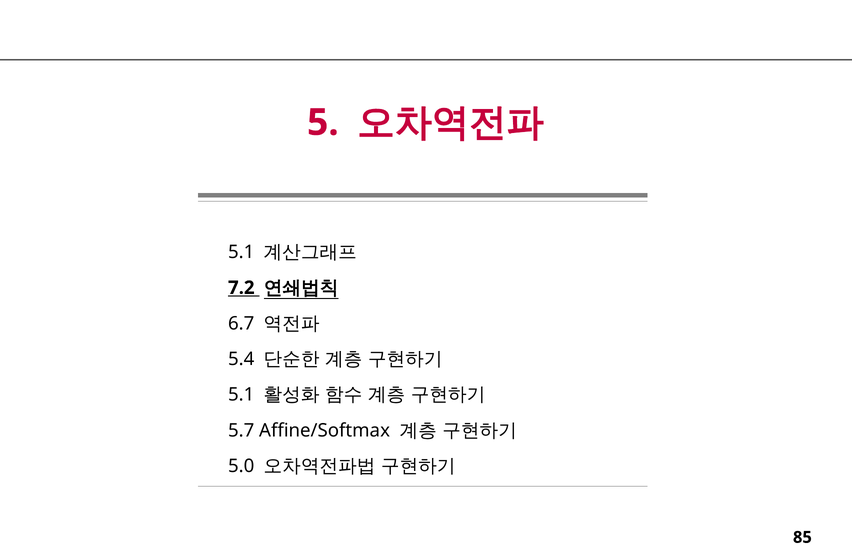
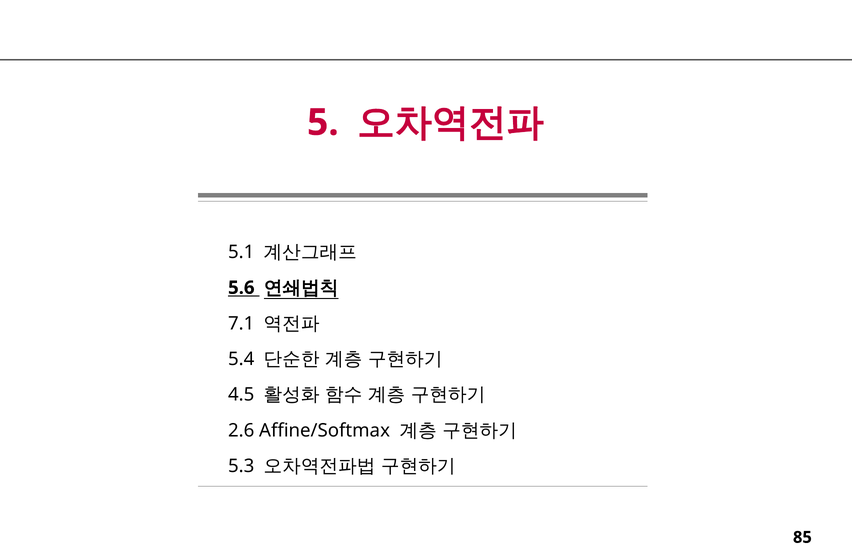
7.2: 7.2 -> 5.6
6.7: 6.7 -> 7.1
5.1 at (241, 395): 5.1 -> 4.5
5.7: 5.7 -> 2.6
5.0: 5.0 -> 5.3
